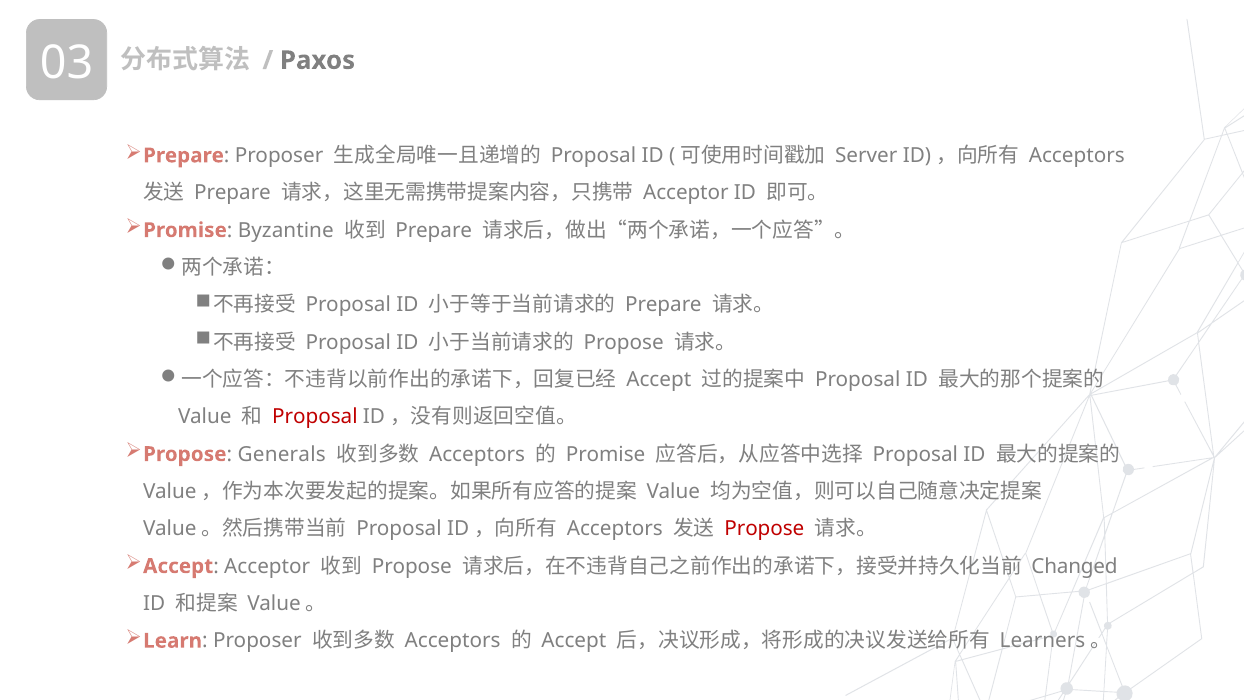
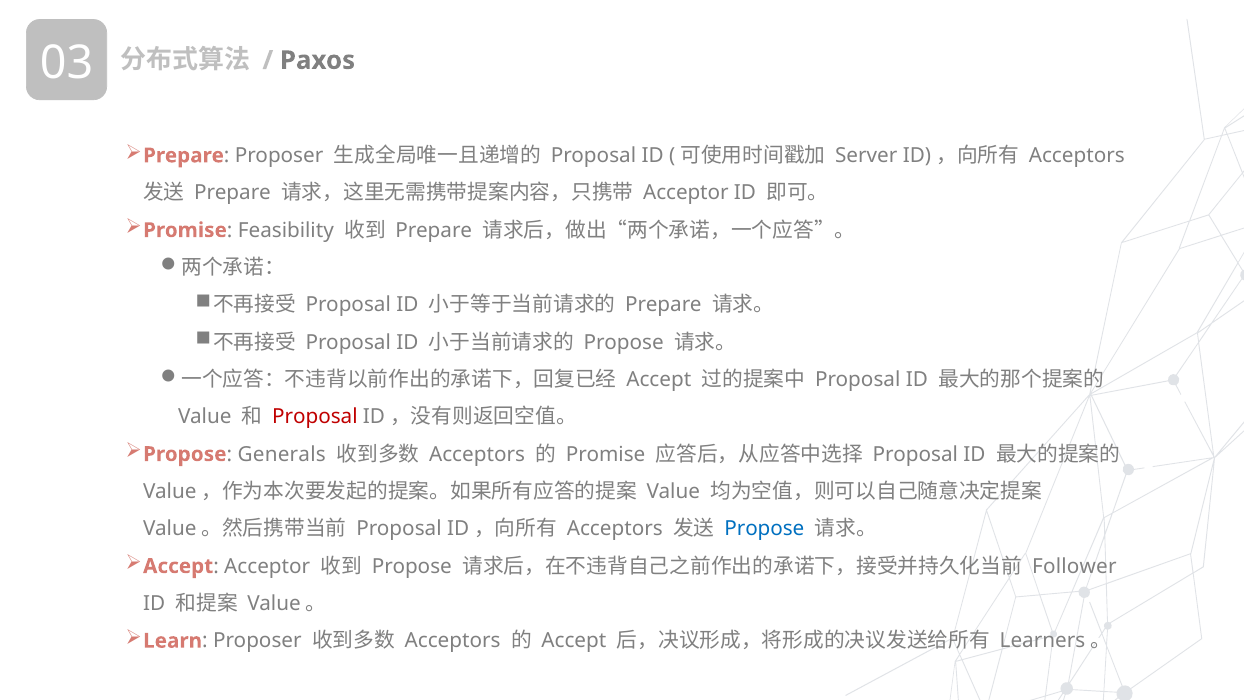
Byzantine: Byzantine -> Feasibility
Propose at (764, 529) colour: red -> blue
Changed: Changed -> Follower
